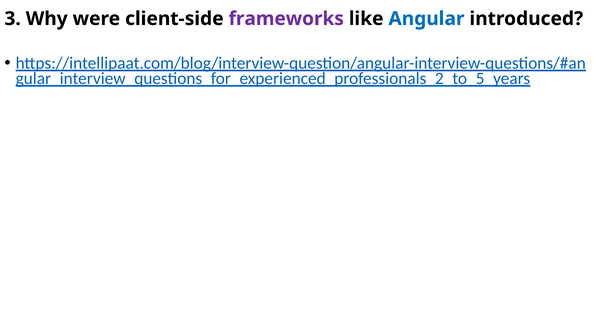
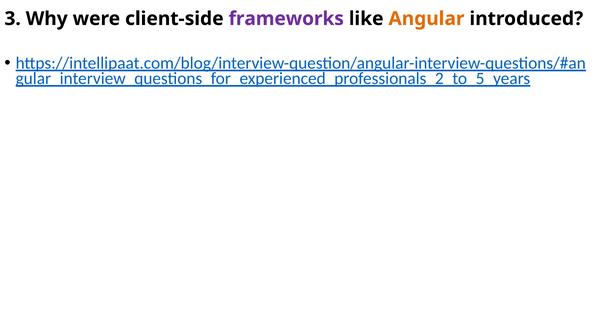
Angular colour: blue -> orange
